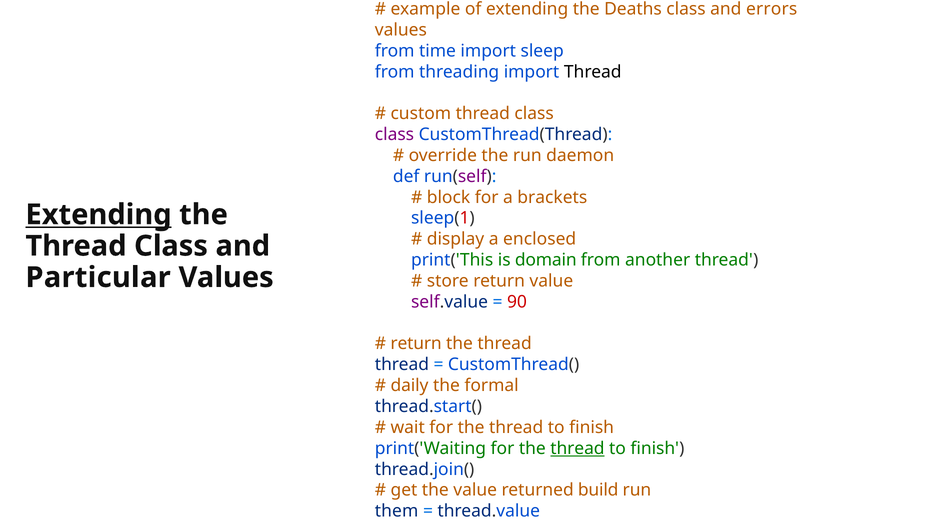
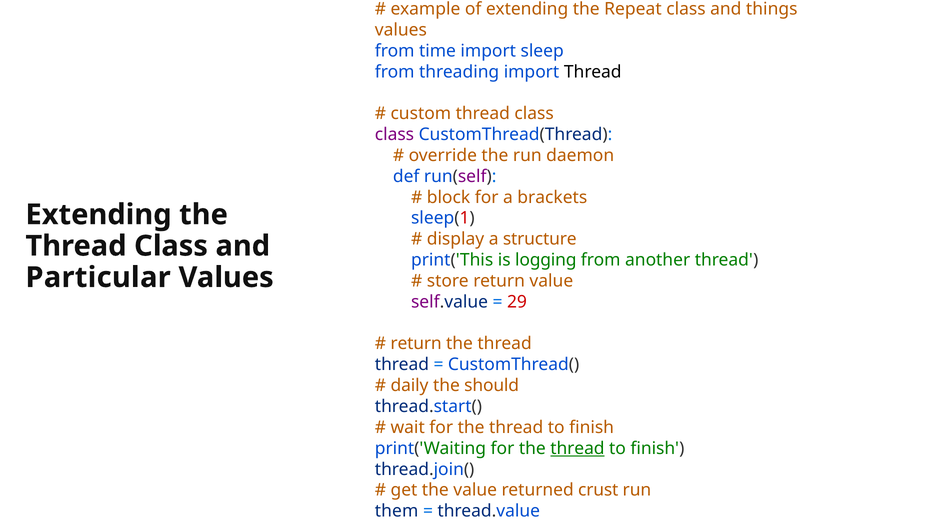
Deaths: Deaths -> Repeat
errors: errors -> things
Extending at (99, 215) underline: present -> none
enclosed: enclosed -> structure
domain: domain -> logging
90: 90 -> 29
formal: formal -> should
build: build -> crust
